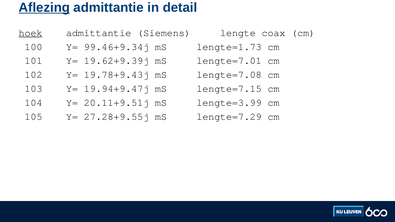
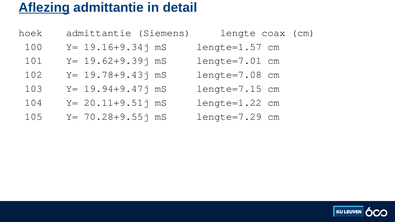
hoek underline: present -> none
99.46+9.34j: 99.46+9.34j -> 19.16+9.34j
lengte=1.73: lengte=1.73 -> lengte=1.57
lengte=3.99: lengte=3.99 -> lengte=1.22
27.28+9.55j: 27.28+9.55j -> 70.28+9.55j
